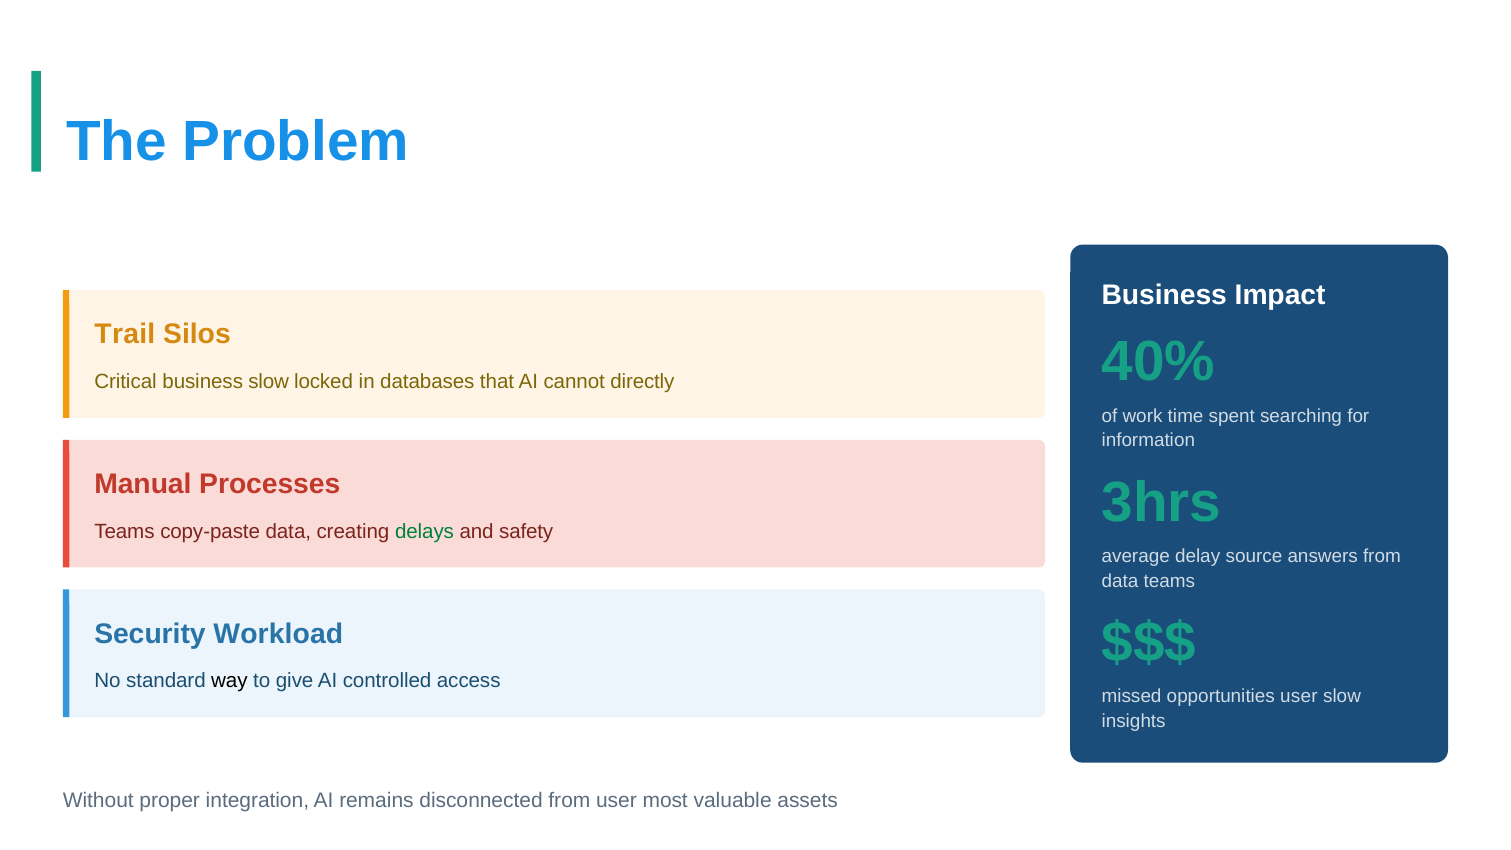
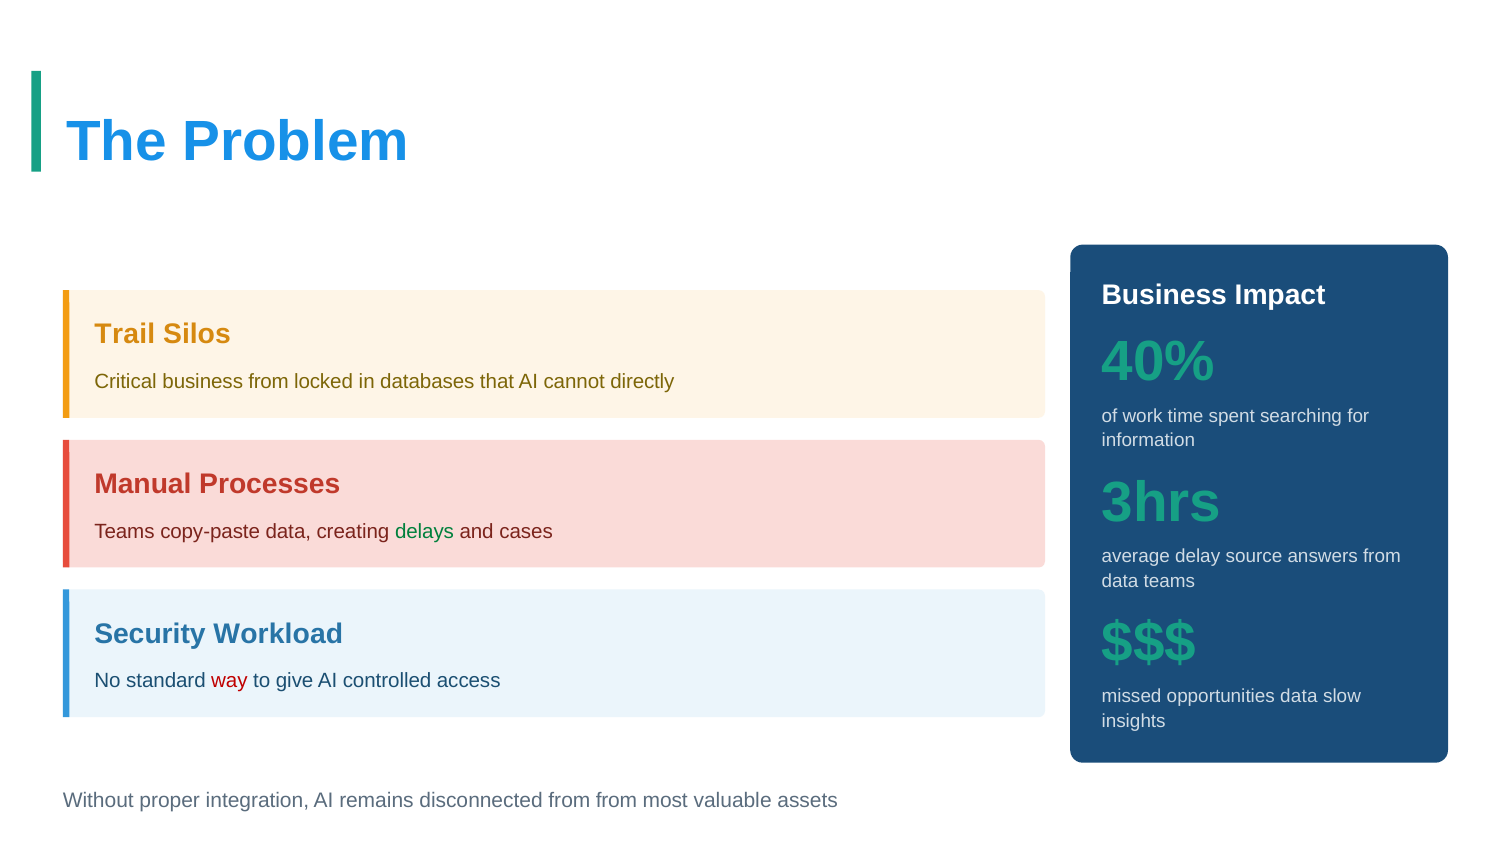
business slow: slow -> from
safety: safety -> cases
way colour: black -> red
opportunities user: user -> data
from user: user -> from
